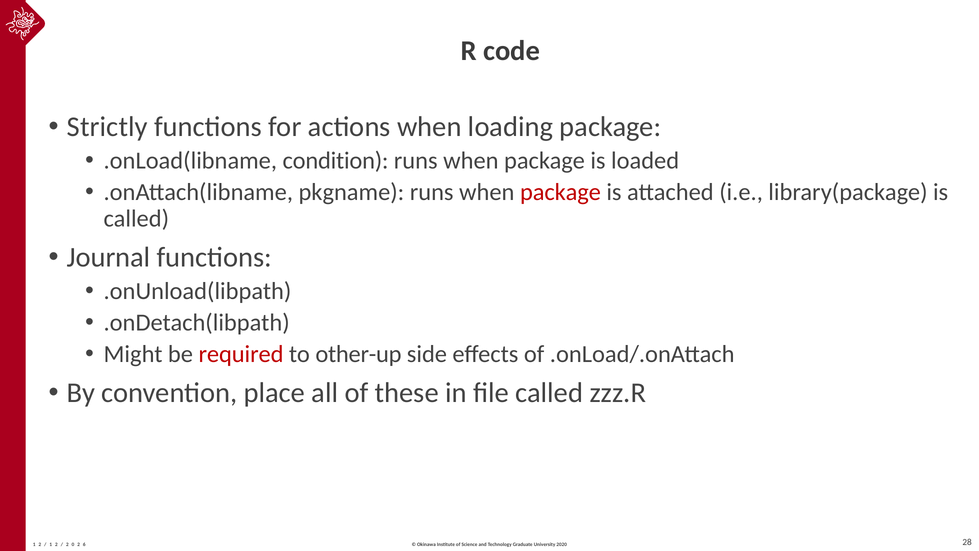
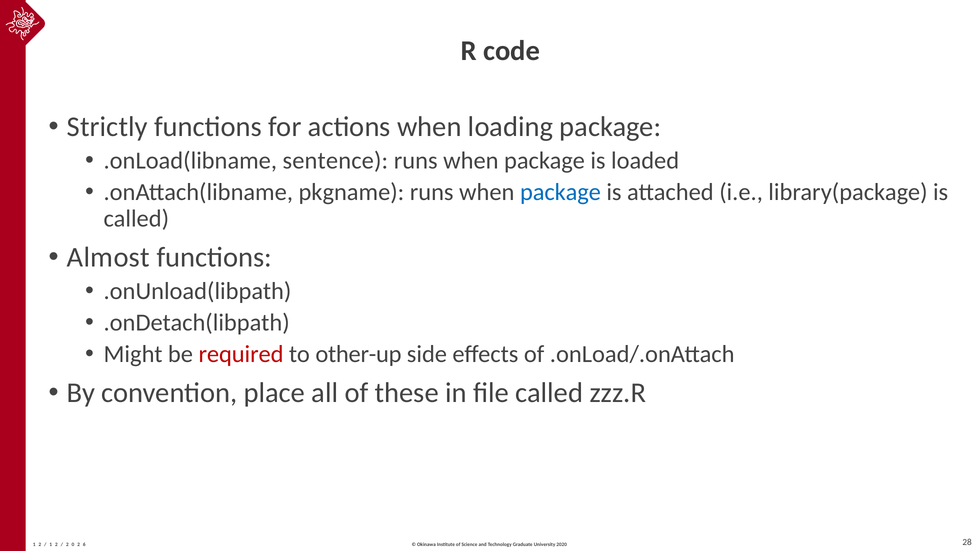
condition: condition -> sentence
package at (560, 192) colour: red -> blue
Journal: Journal -> Almost
